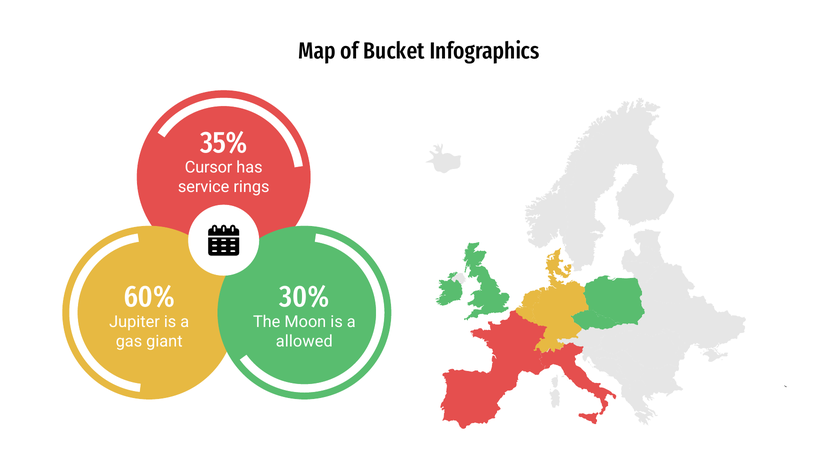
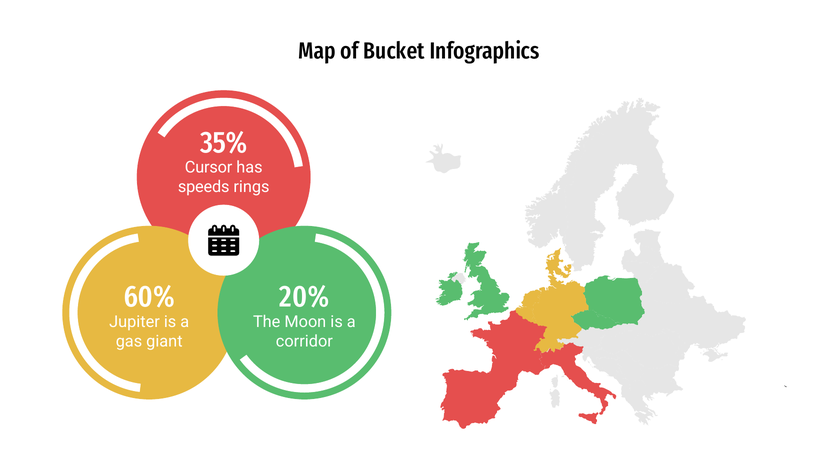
service: service -> speeds
30%: 30% -> 20%
allowed: allowed -> corridor
